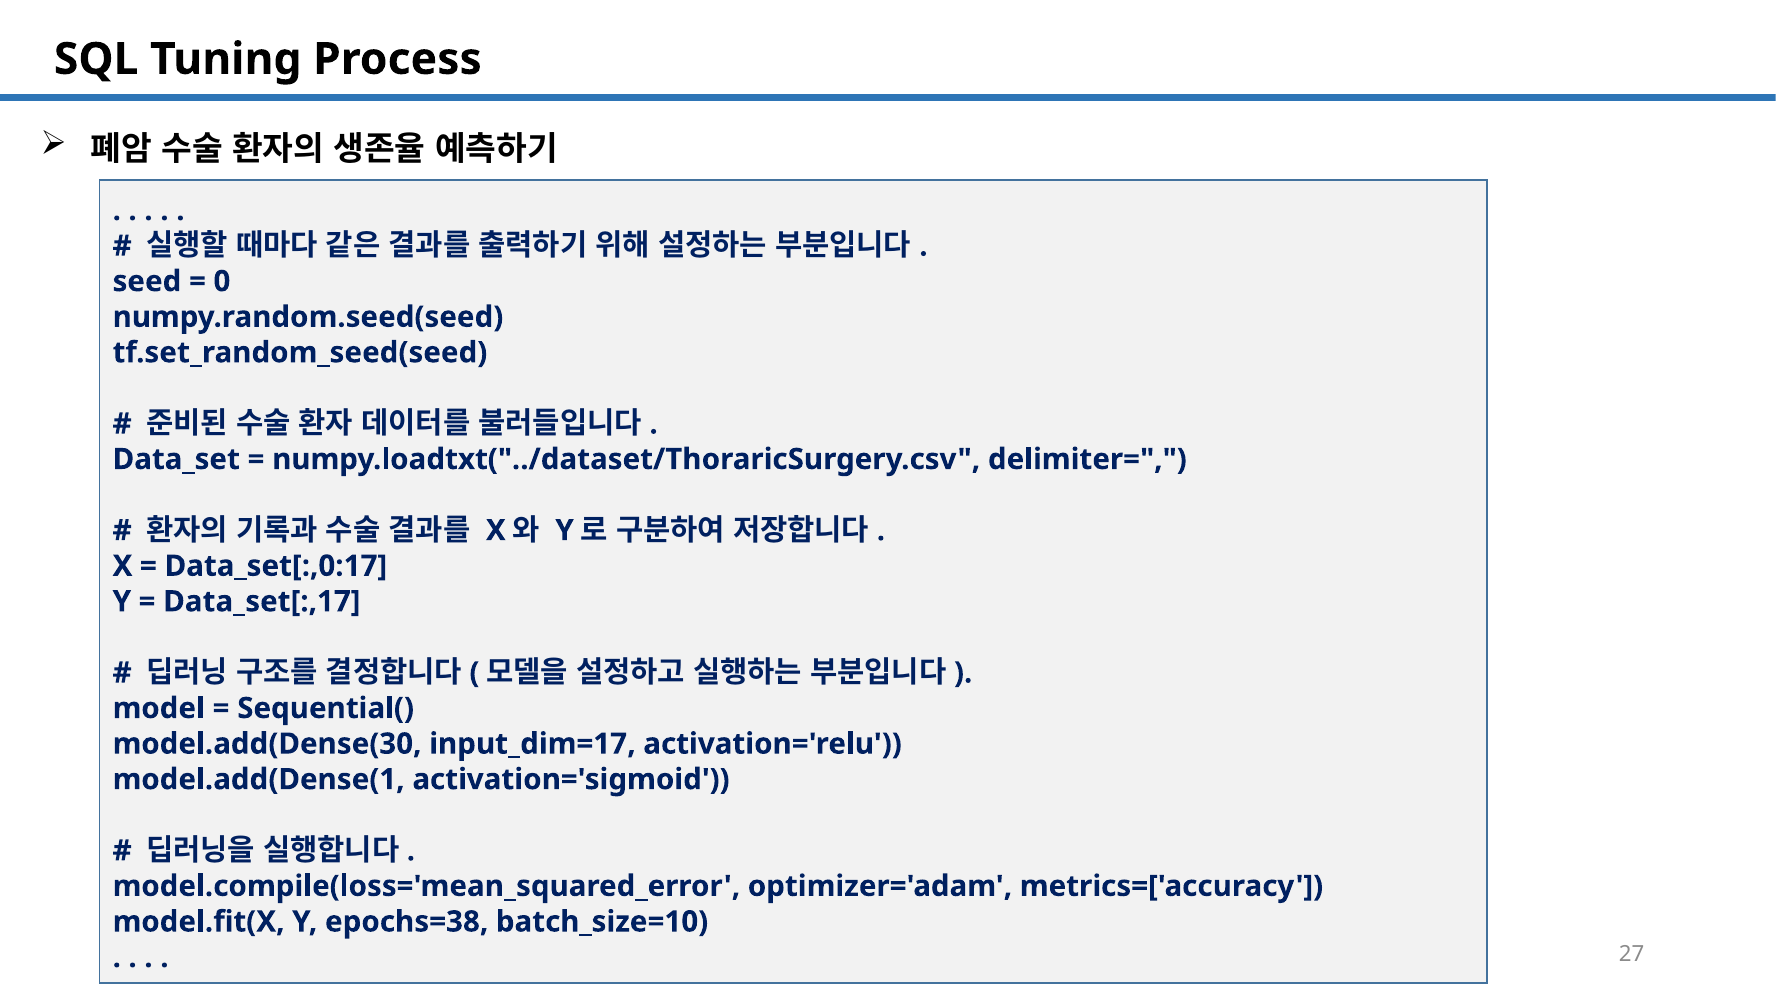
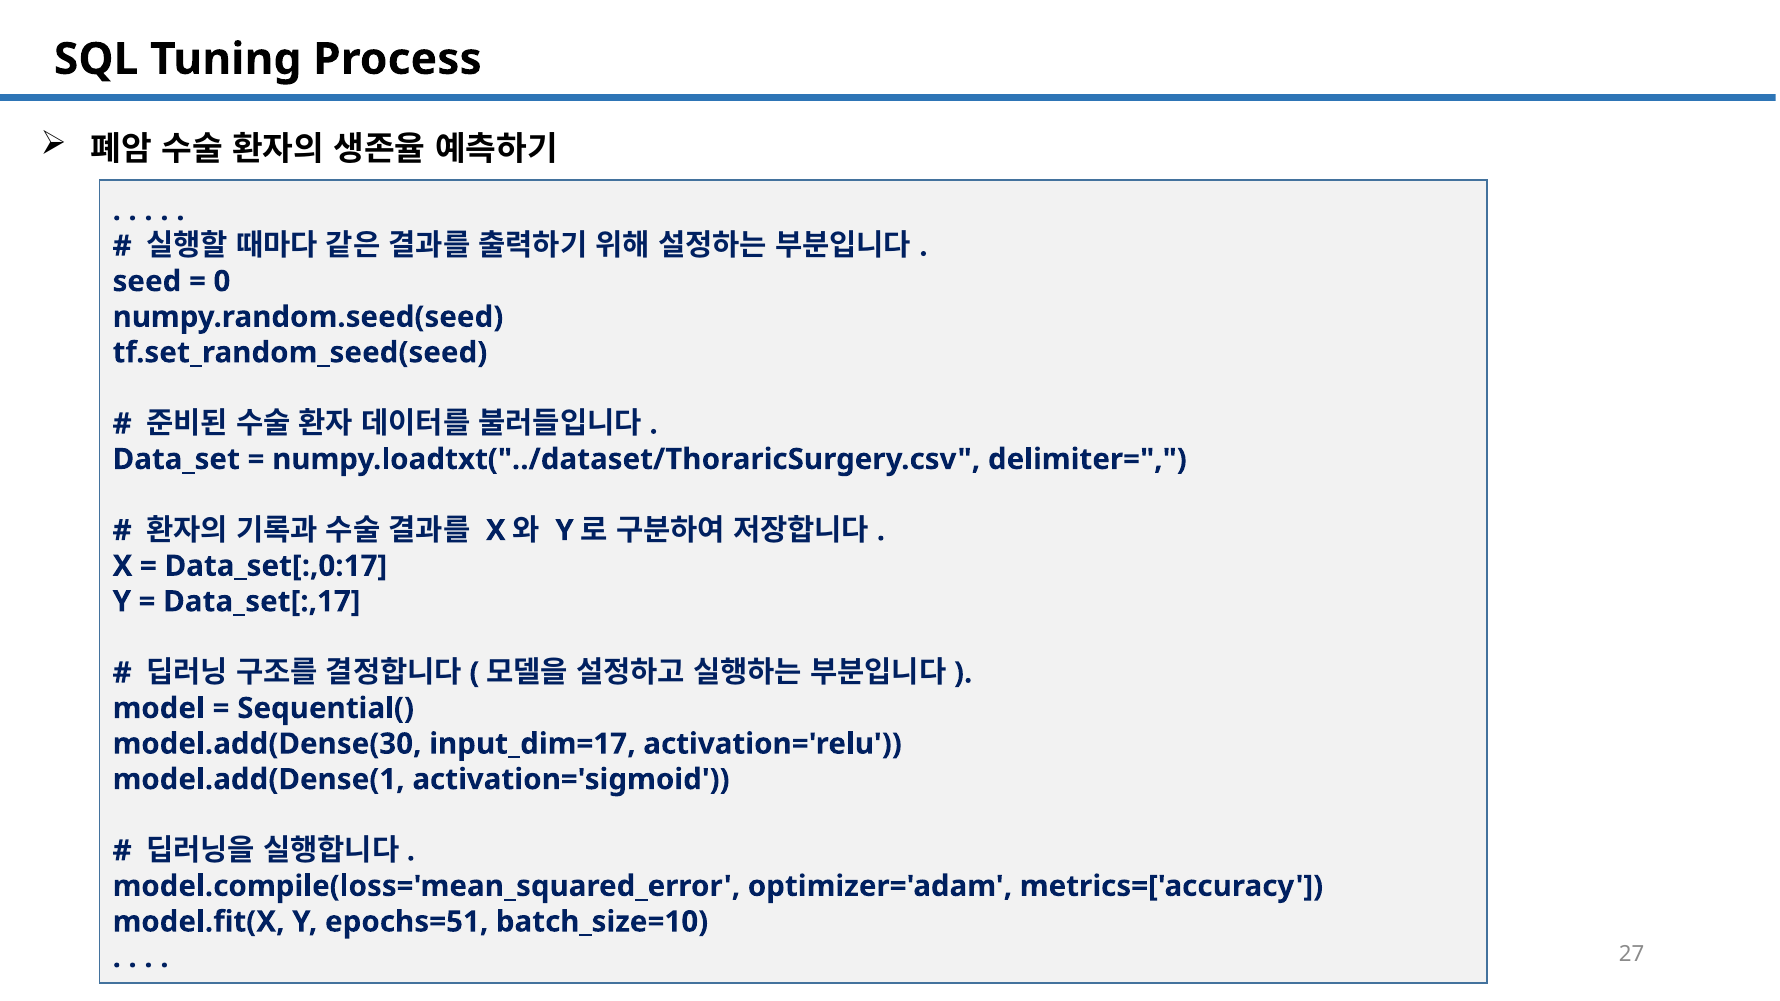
epochs=38: epochs=38 -> epochs=51
